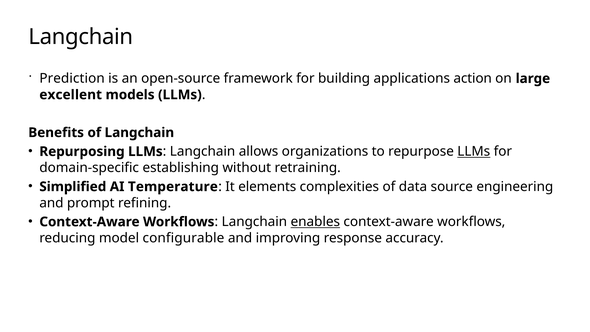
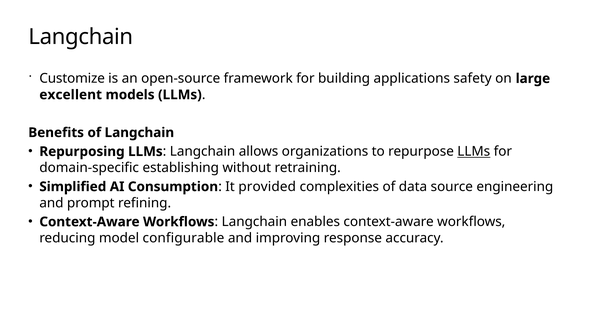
Prediction: Prediction -> Customize
action: action -> safety
Temperature: Temperature -> Consumption
elements: elements -> provided
enables underline: present -> none
